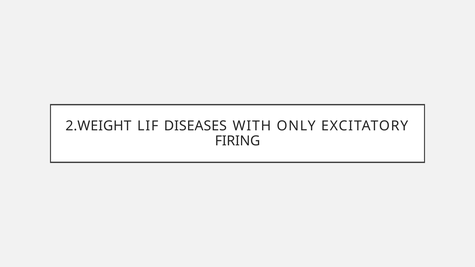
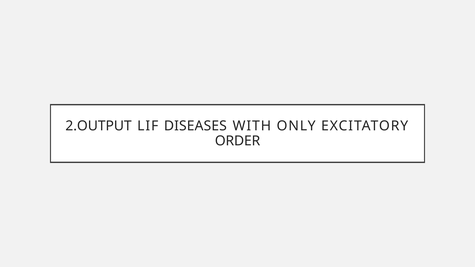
2.WEIGHT: 2.WEIGHT -> 2.OUTPUT
FIRING: FIRING -> ORDER
